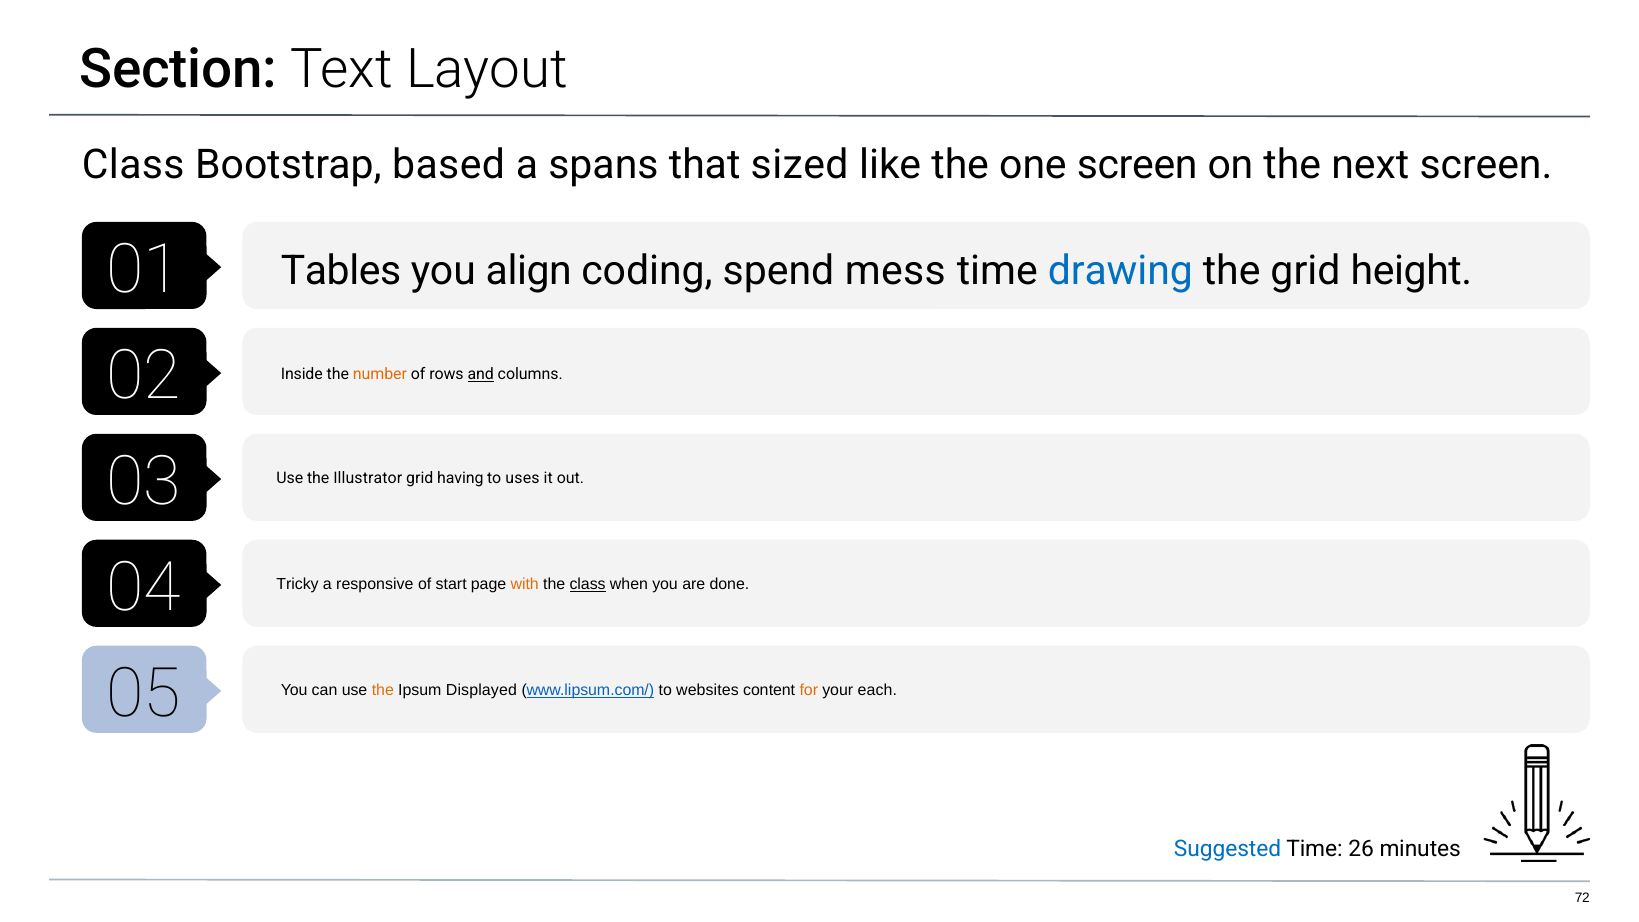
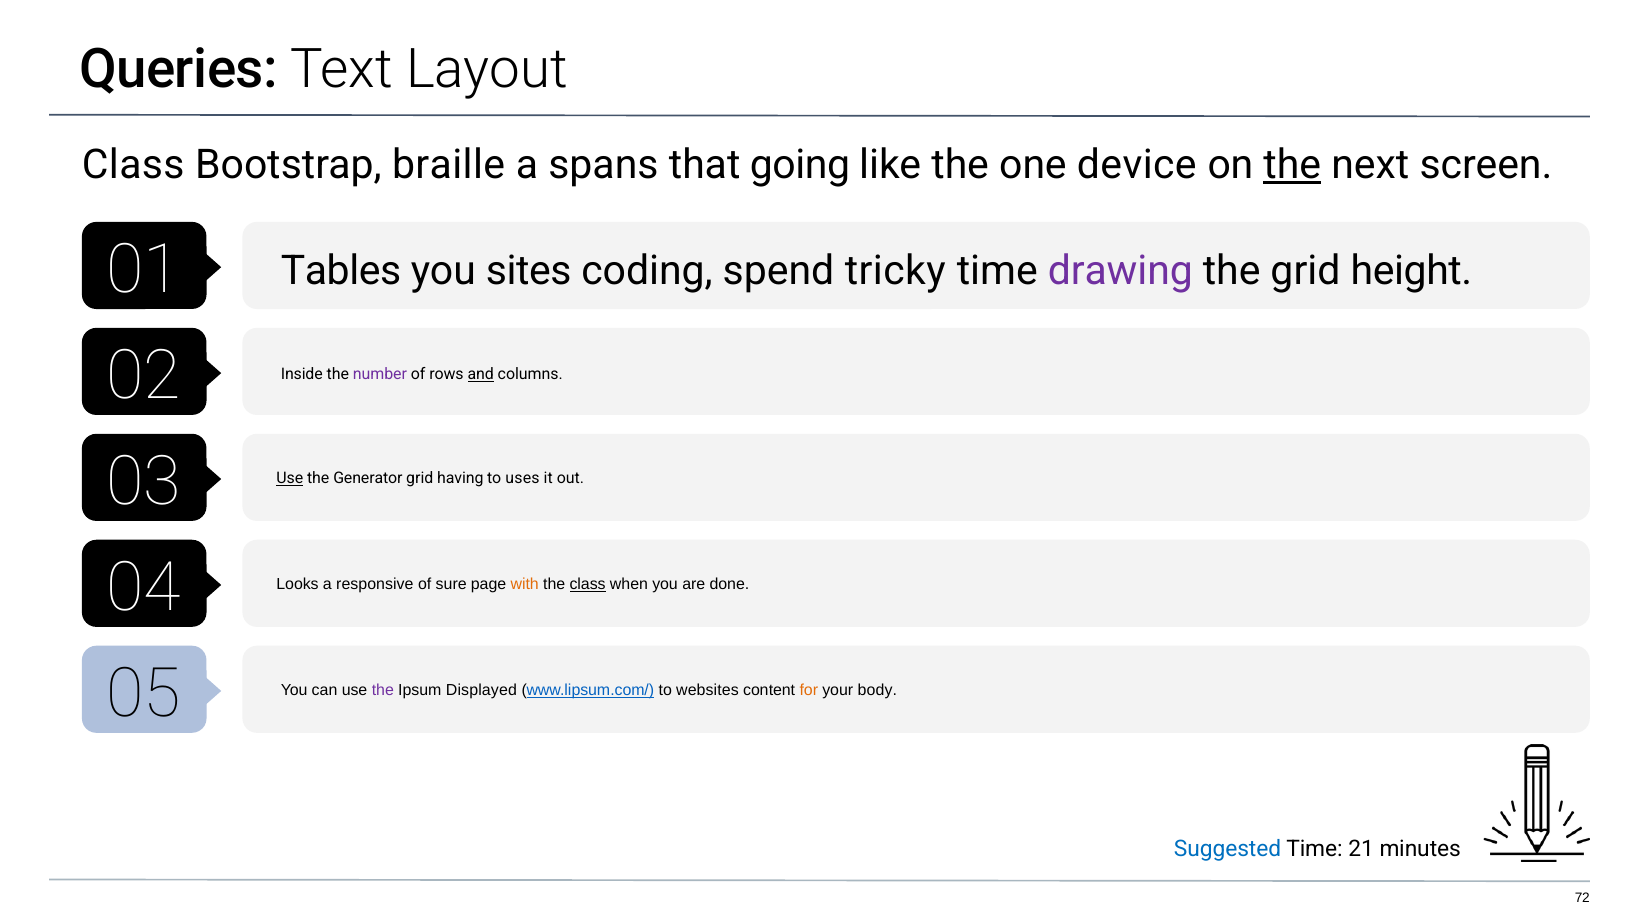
Section: Section -> Queries
based: based -> braille
sized: sized -> going
one screen: screen -> device
the at (1292, 165) underline: none -> present
align: align -> sites
mess: mess -> tricky
drawing colour: blue -> purple
number colour: orange -> purple
Use at (290, 478) underline: none -> present
Illustrator: Illustrator -> Generator
Tricky: Tricky -> Looks
start: start -> sure
the at (383, 690) colour: orange -> purple
each: each -> body
26: 26 -> 21
